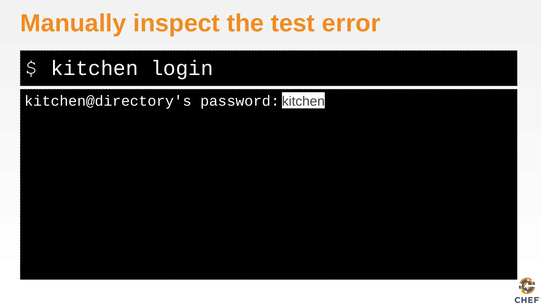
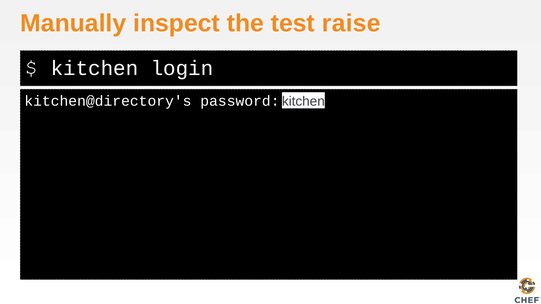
error: error -> raise
